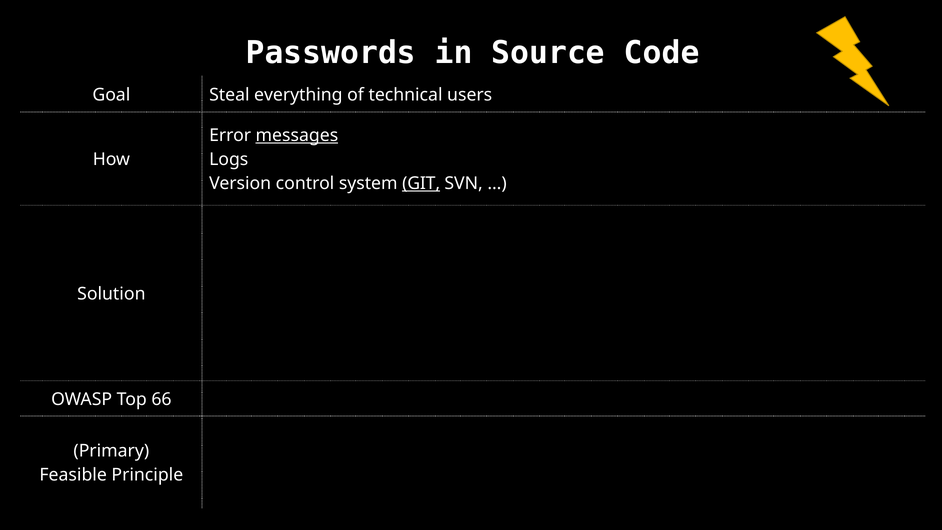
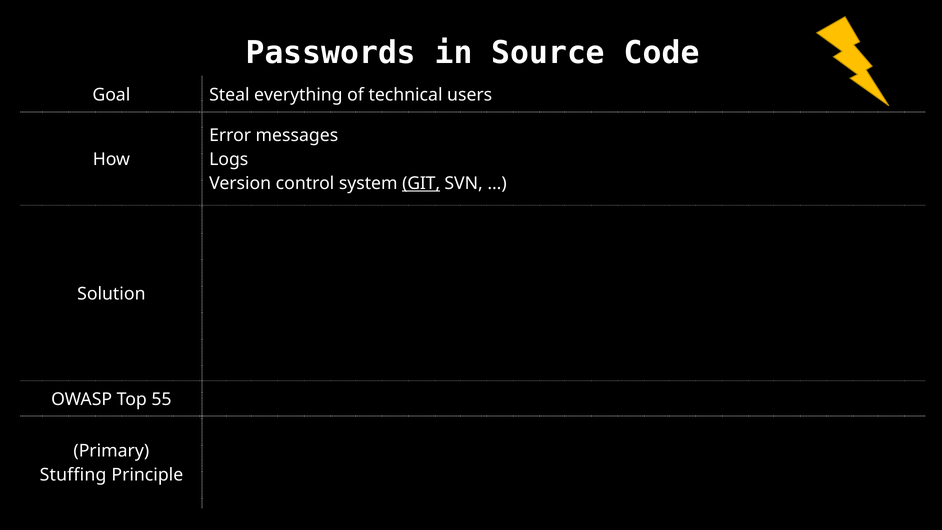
messages underline: present -> none
66: 66 -> 55
Feasible: Feasible -> Stuffing
